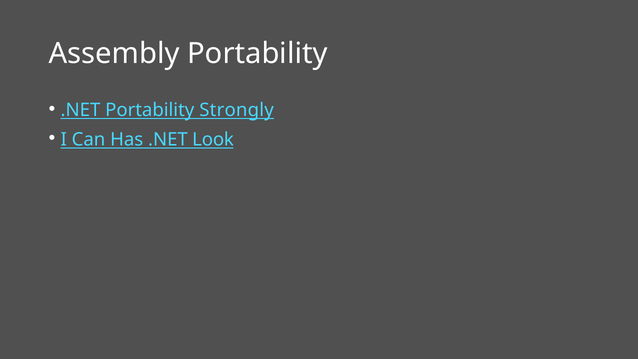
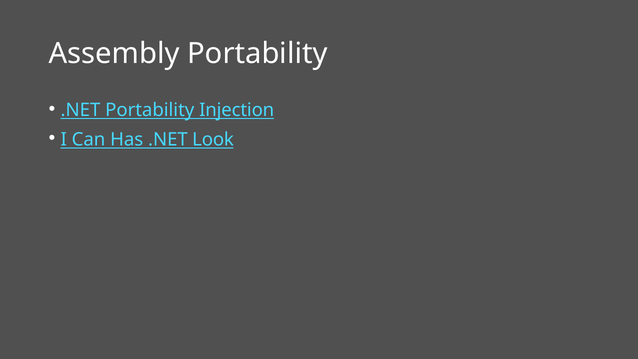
Strongly: Strongly -> Injection
